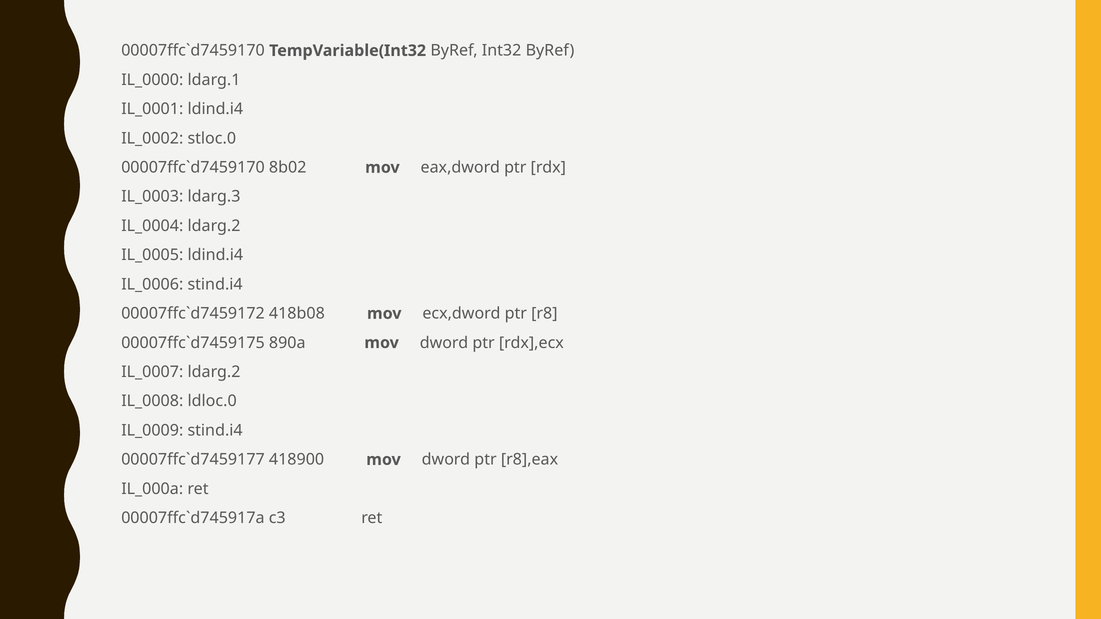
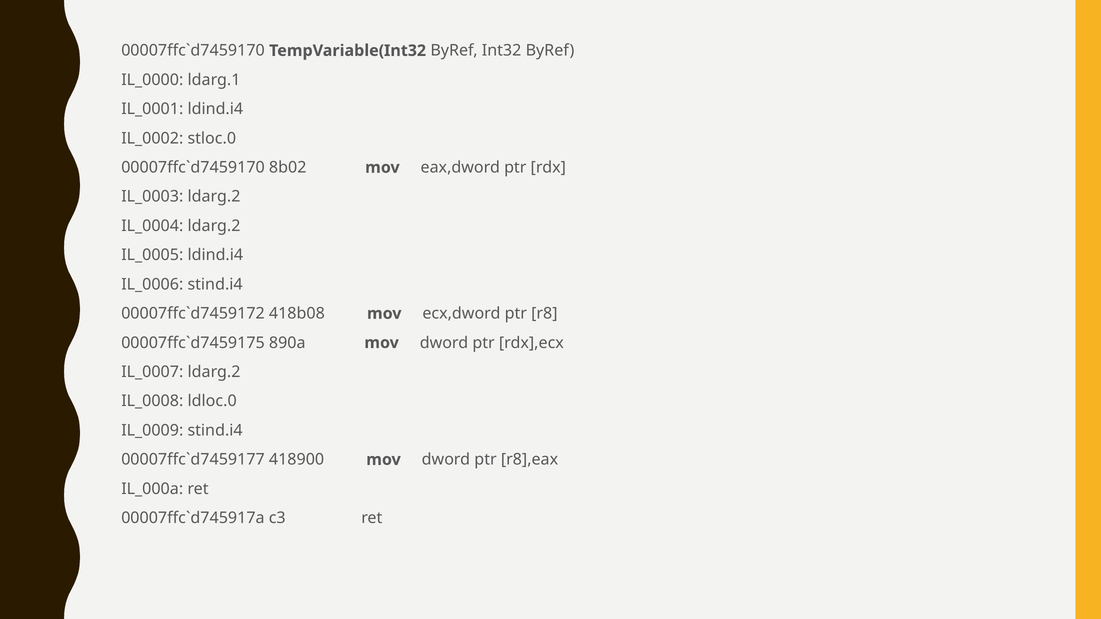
IL_0003 ldarg.3: ldarg.3 -> ldarg.2
